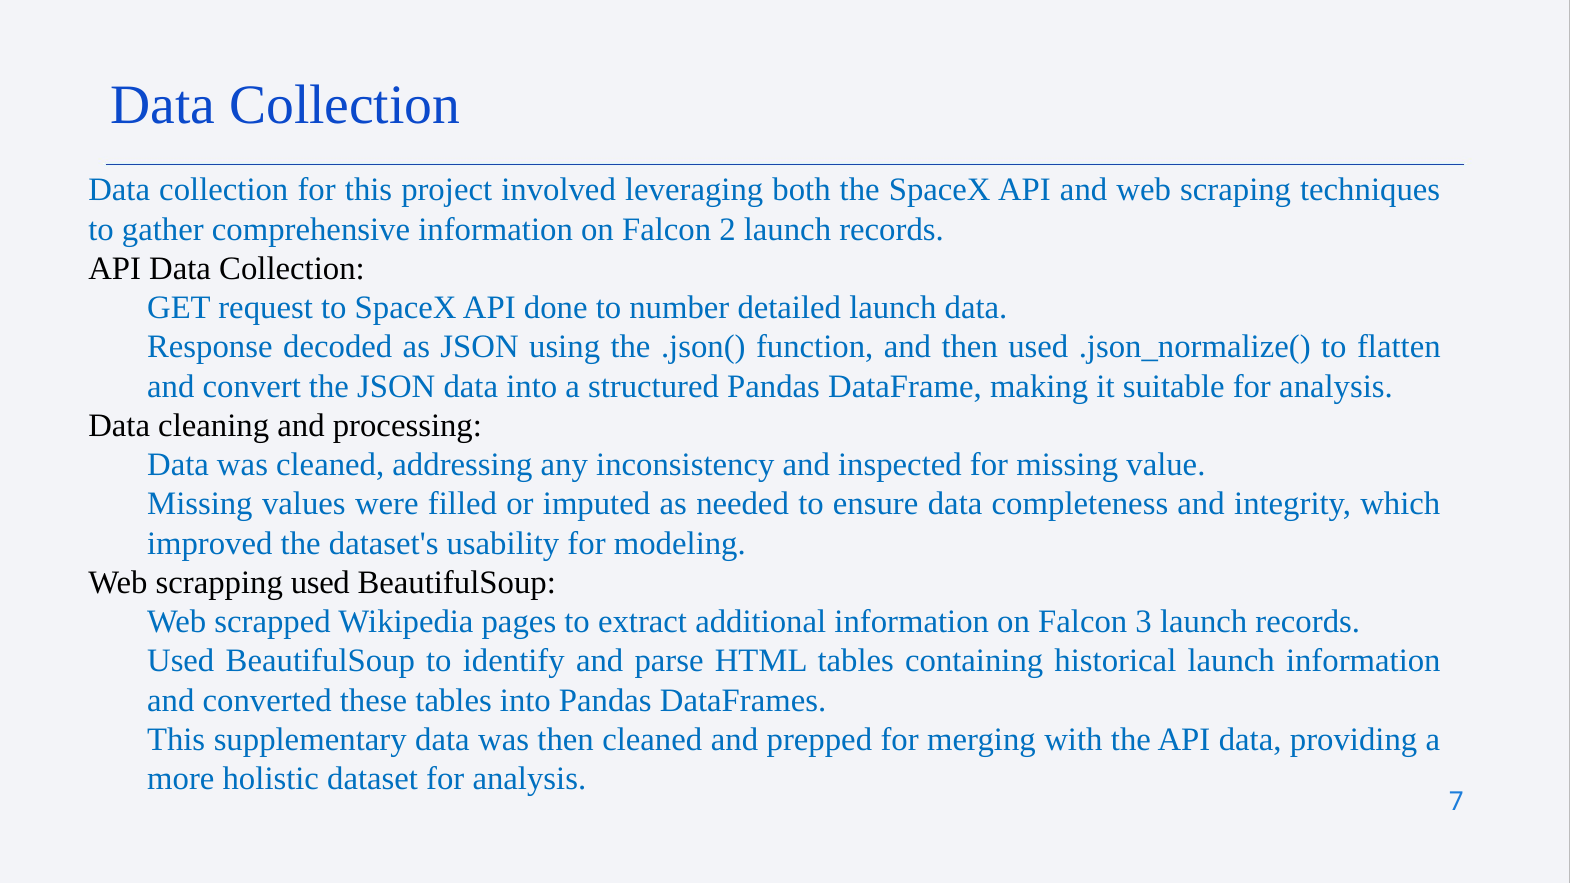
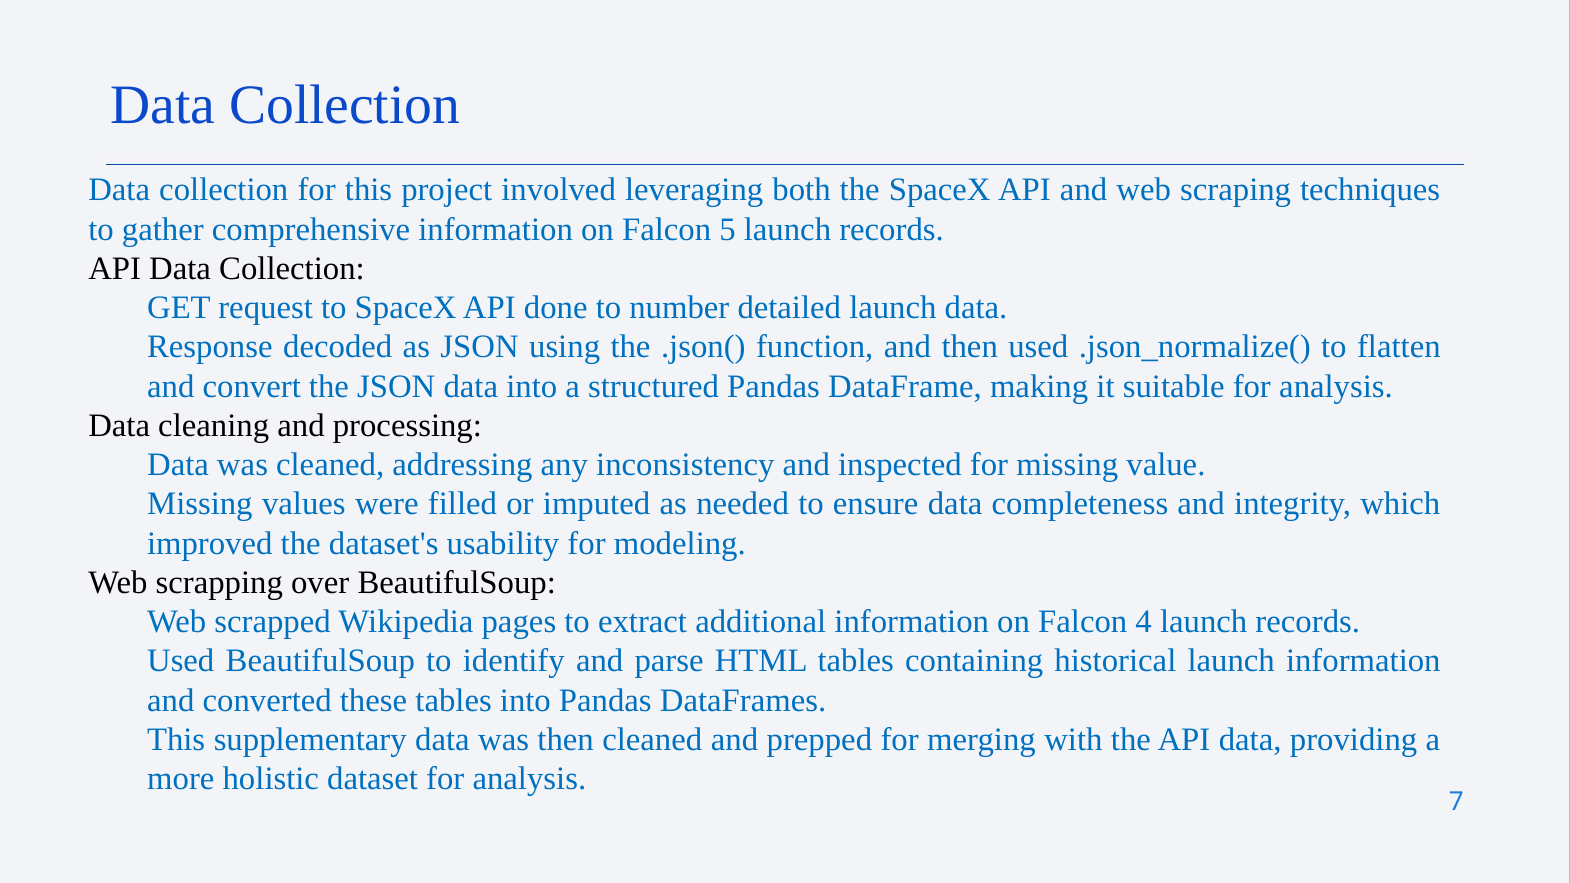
2: 2 -> 5
scrapping used: used -> over
3: 3 -> 4
